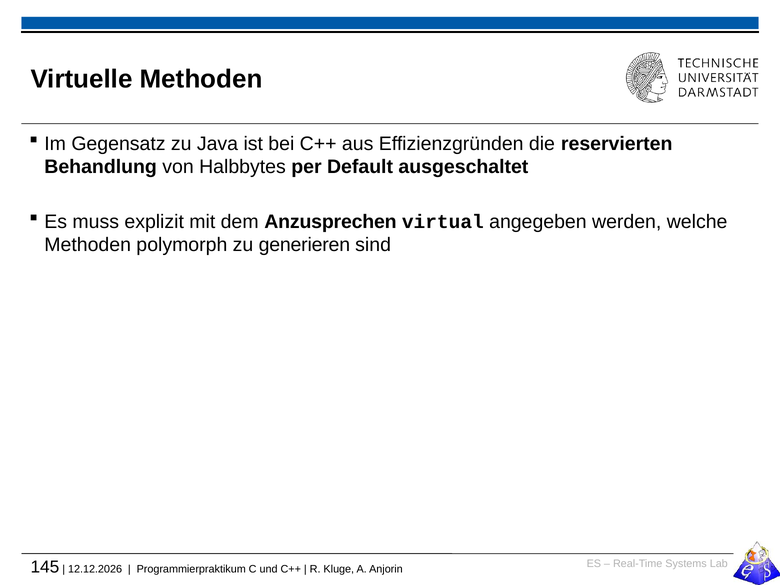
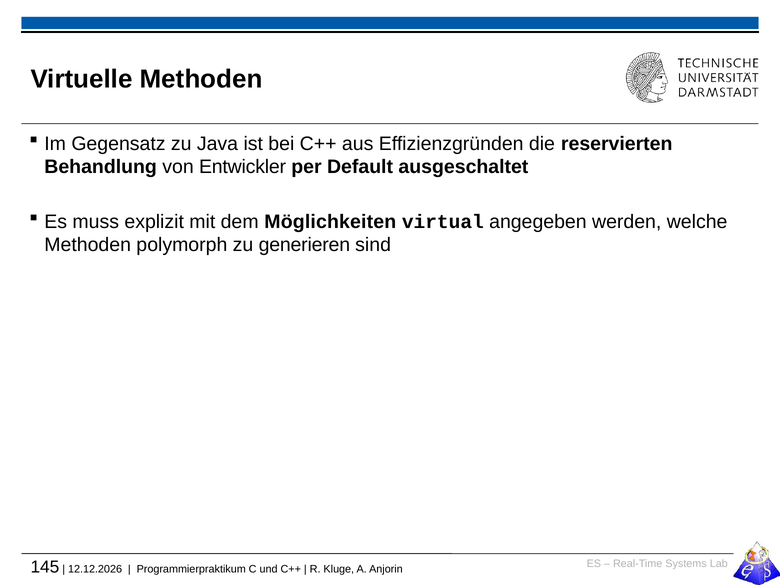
Halbbytes: Halbbytes -> Entwickler
Anzusprechen: Anzusprechen -> Möglichkeiten
